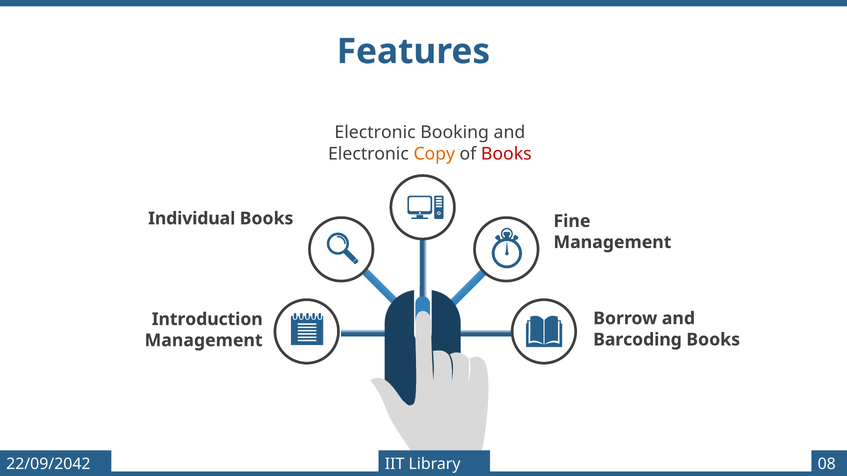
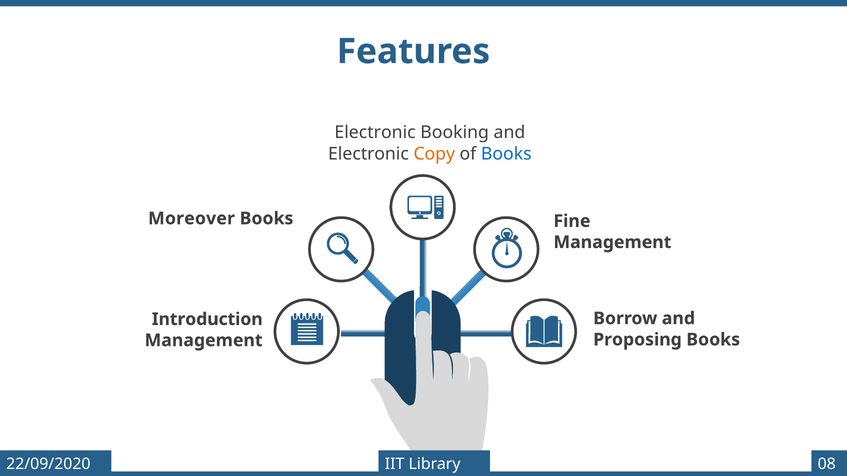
Books at (506, 154) colour: red -> blue
Individual: Individual -> Moreover
Barcoding: Barcoding -> Proposing
22/09/2042: 22/09/2042 -> 22/09/2020
